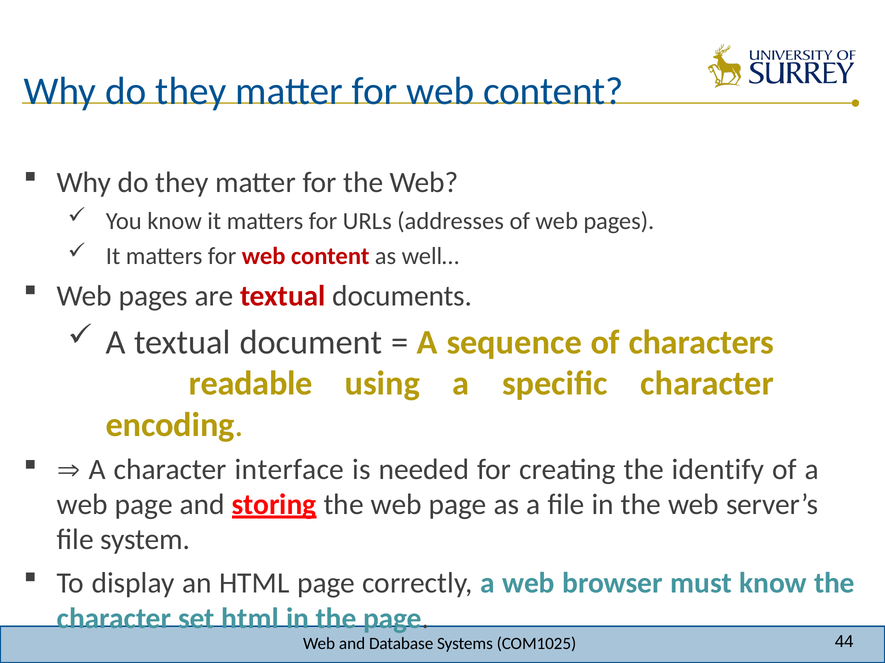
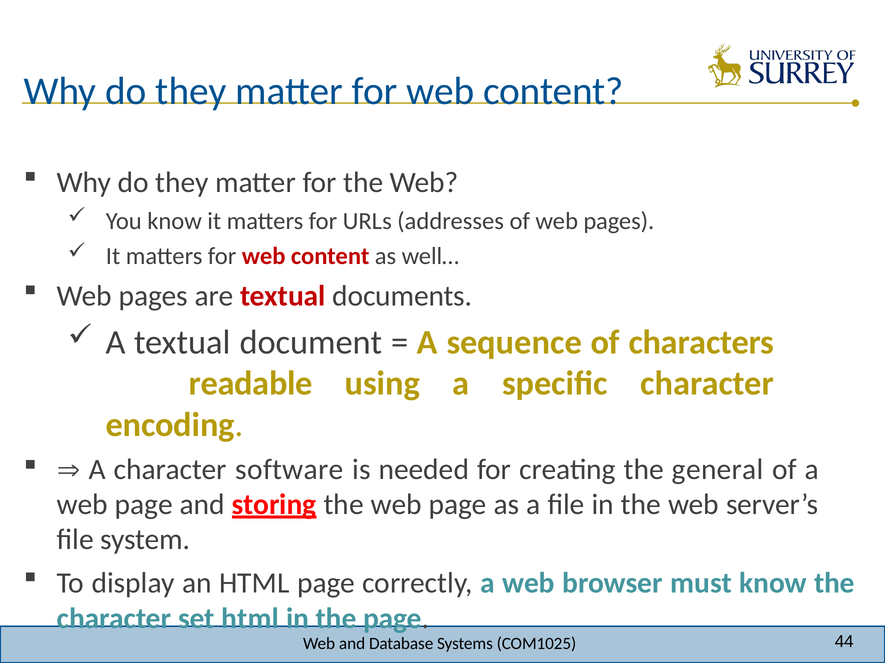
interface: interface -> software
identify: identify -> general
